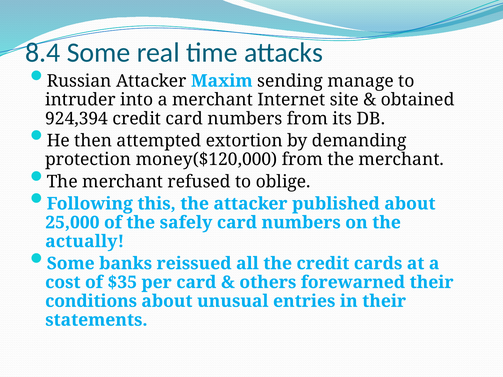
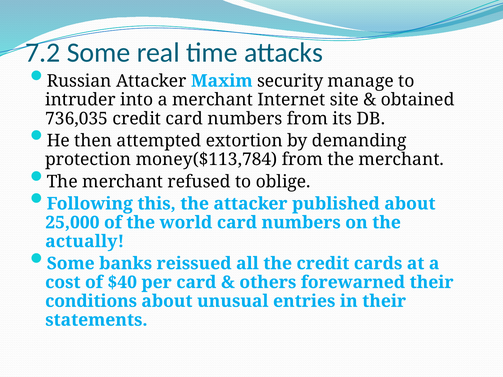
8.4: 8.4 -> 7.2
sending: sending -> security
924,394: 924,394 -> 736,035
money($120,000: money($120,000 -> money($113,784
safely: safely -> world
$35: $35 -> $40
